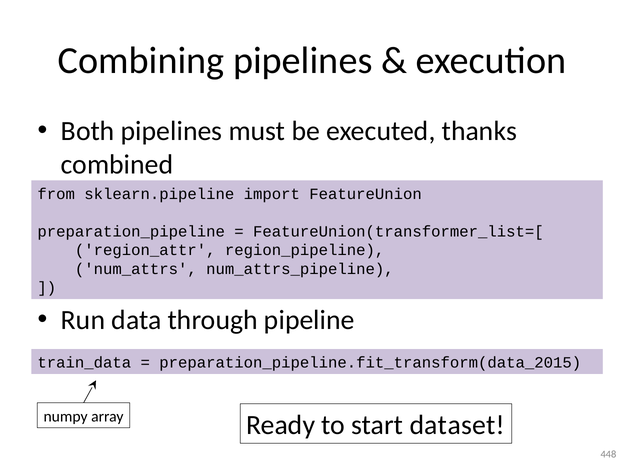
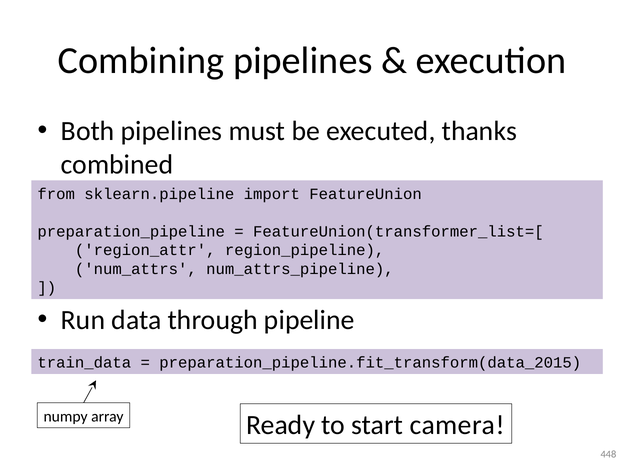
dataset: dataset -> camera
